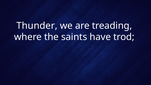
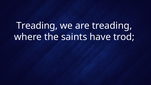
Thunder at (37, 26): Thunder -> Treading
